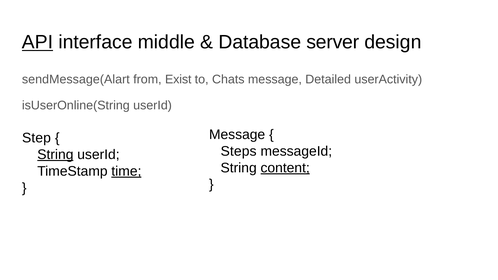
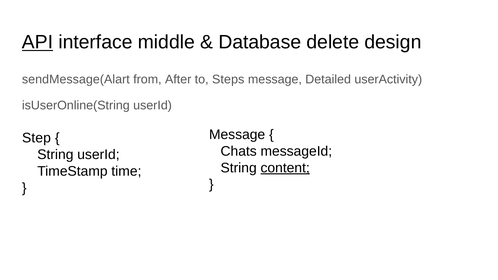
server: server -> delete
Exist: Exist -> After
Chats: Chats -> Steps
Steps: Steps -> Chats
String at (55, 155) underline: present -> none
time underline: present -> none
